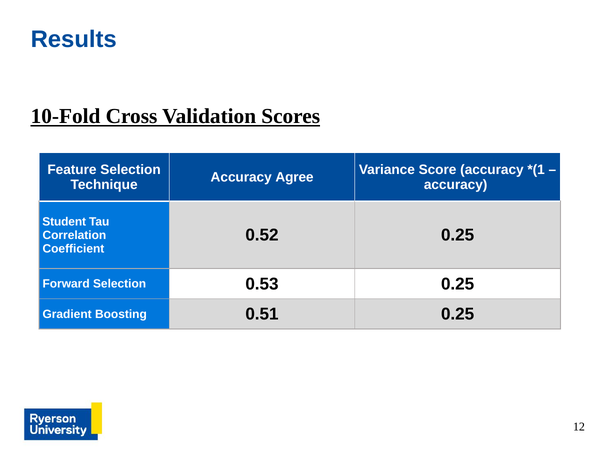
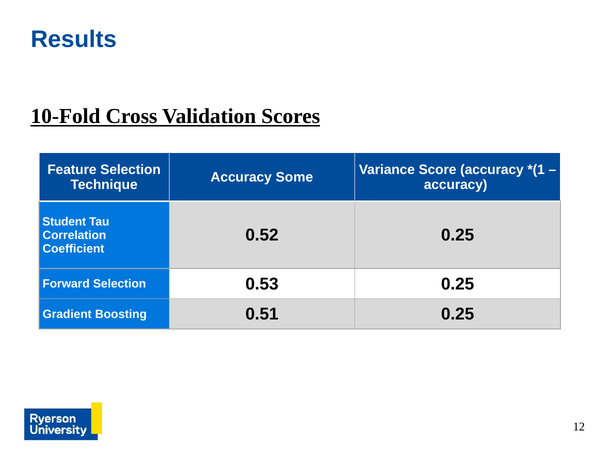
Agree: Agree -> Some
